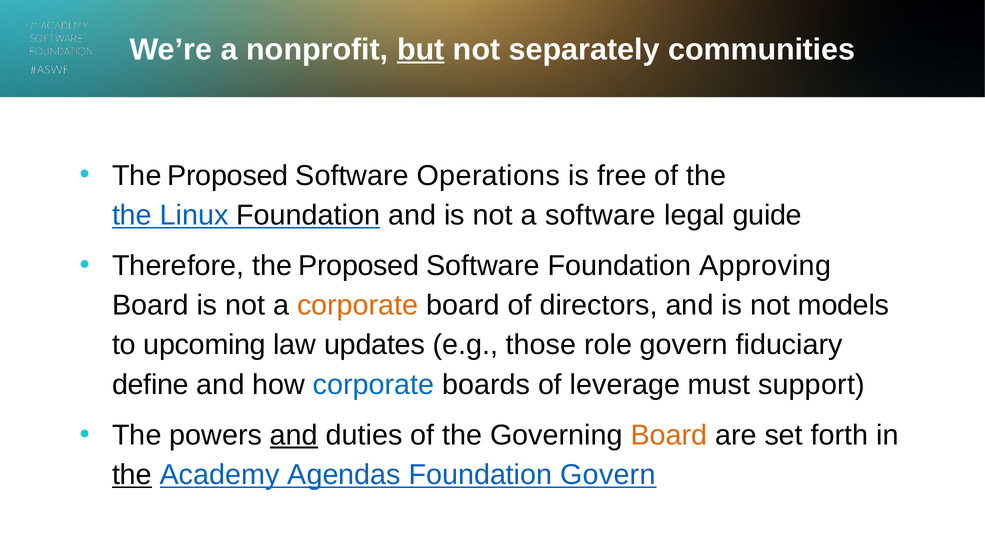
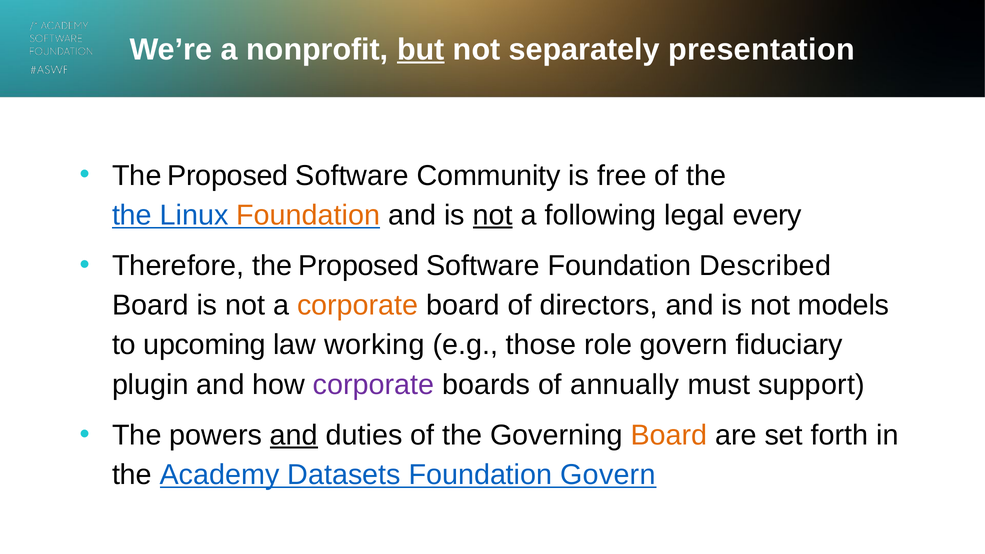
communities: communities -> presentation
Operations: Operations -> Community
Foundation at (308, 215) colour: black -> orange
not at (493, 215) underline: none -> present
a software: software -> following
guide: guide -> every
Approving: Approving -> Described
updates: updates -> working
define: define -> plugin
corporate at (374, 385) colour: blue -> purple
leverage: leverage -> annually
the at (132, 475) underline: present -> none
Agendas: Agendas -> Datasets
